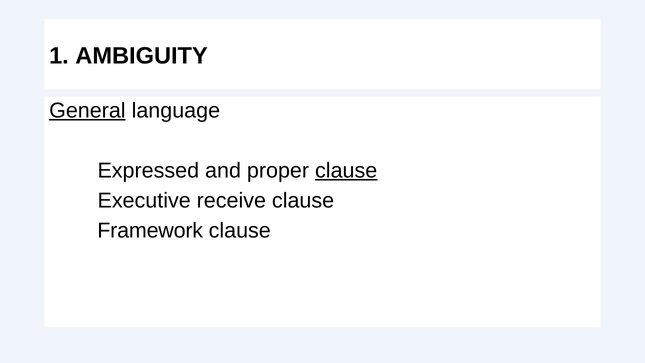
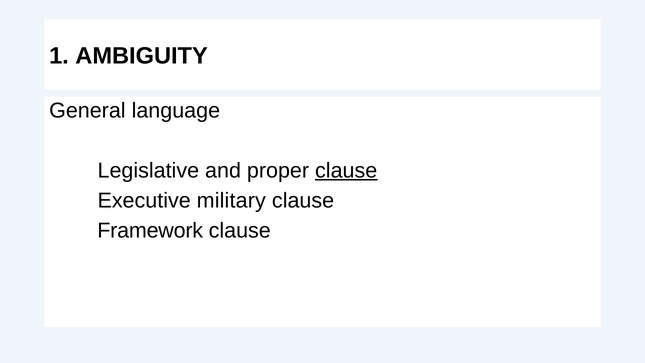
General underline: present -> none
Expressed: Expressed -> Legislative
receive: receive -> military
